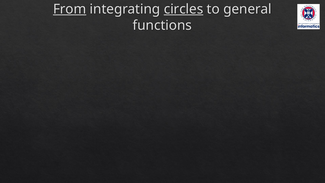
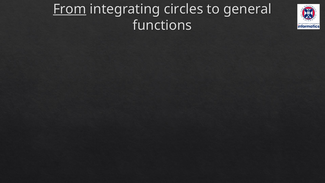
circles underline: present -> none
